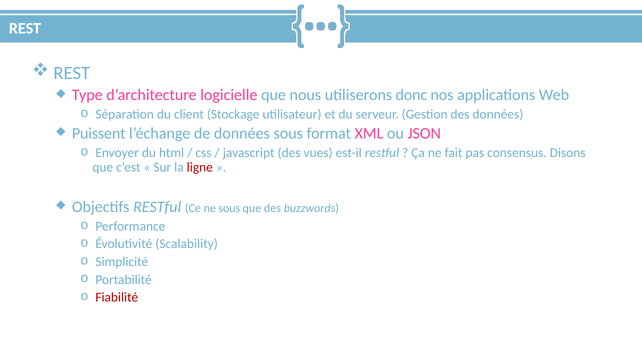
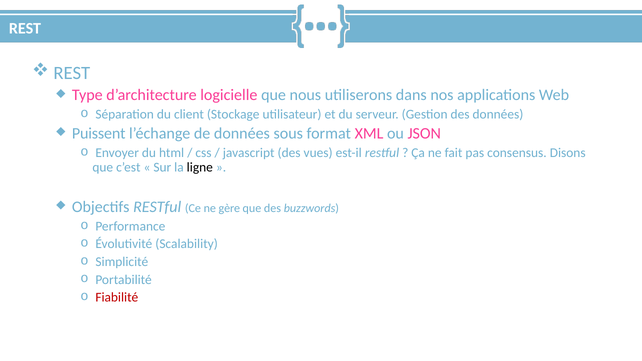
donc: donc -> dans
ligne colour: red -> black
ne sous: sous -> gère
